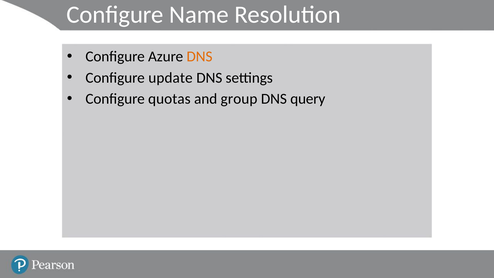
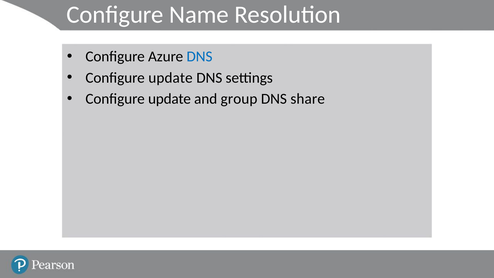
DNS at (200, 57) colour: orange -> blue
quotas at (169, 99): quotas -> update
query: query -> share
